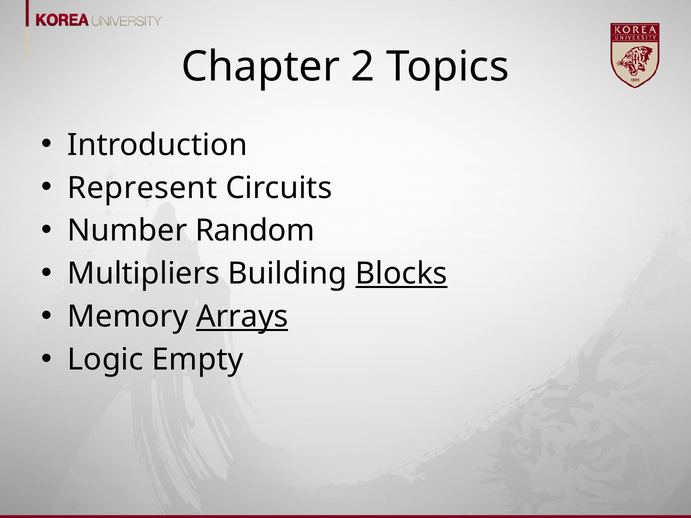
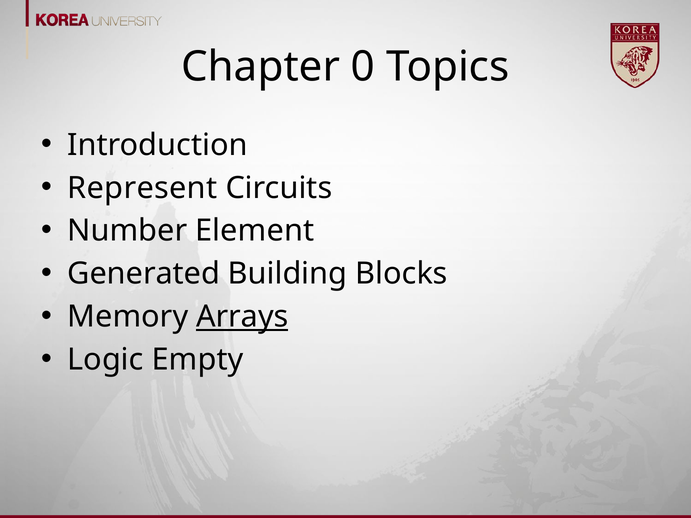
2: 2 -> 0
Random: Random -> Element
Multipliers: Multipliers -> Generated
Blocks underline: present -> none
